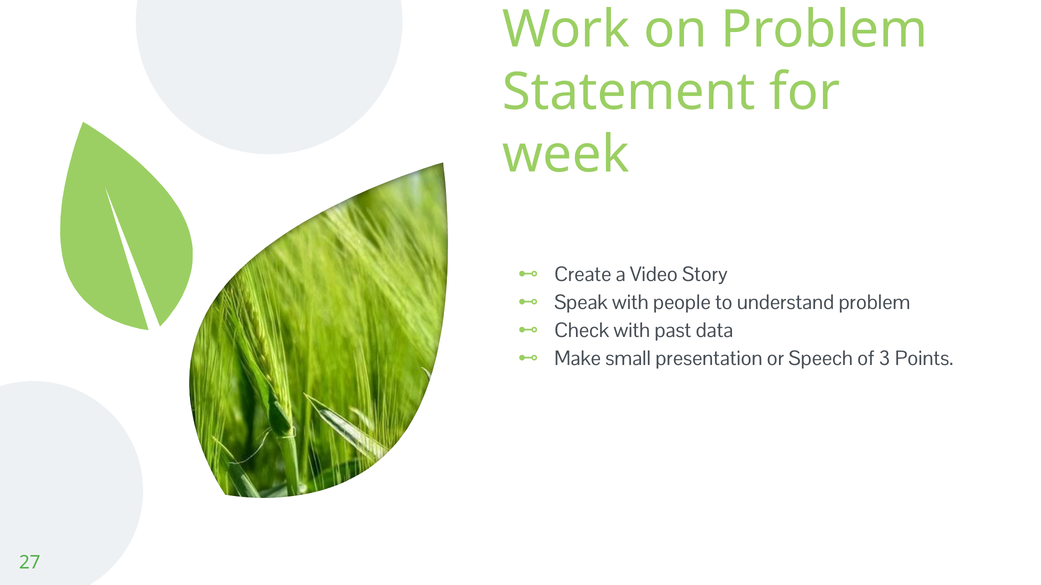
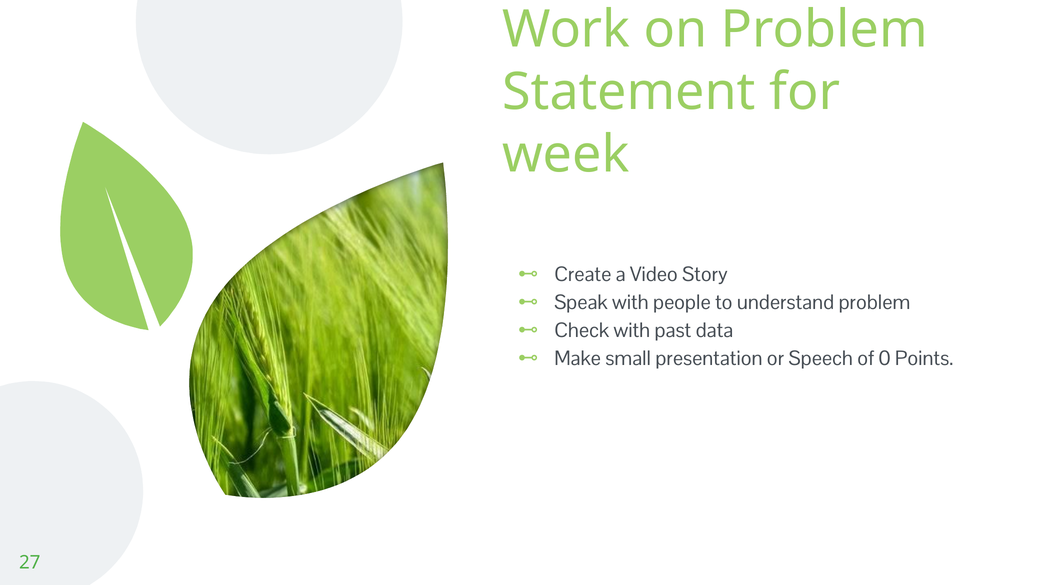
3: 3 -> 0
